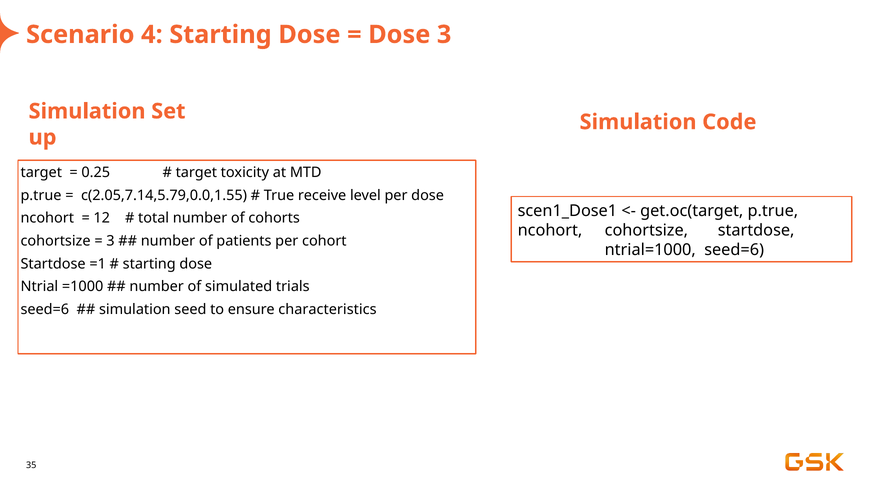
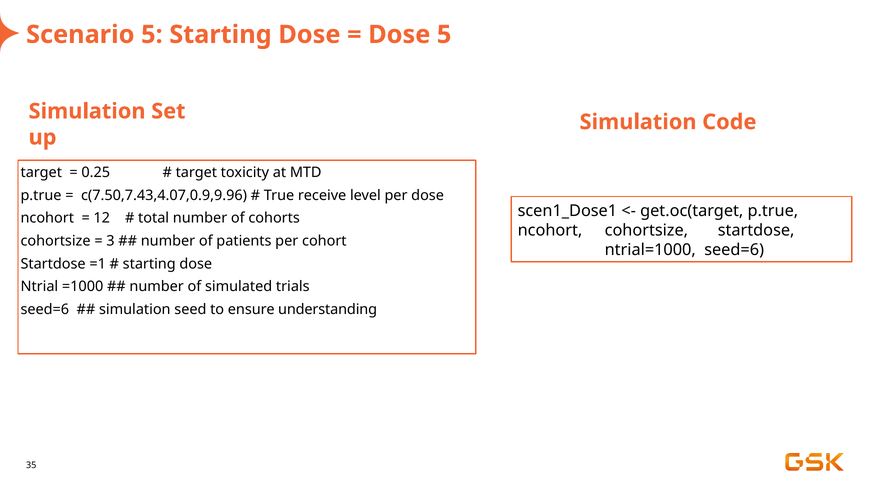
Scenario 4: 4 -> 5
Dose 3: 3 -> 5
c(2.05,7.14,5.79,0.0,1.55: c(2.05,7.14,5.79,0.0,1.55 -> c(7.50,7.43,4.07,0.9,9.96
characteristics: characteristics -> understanding
